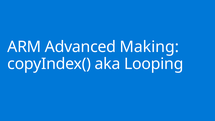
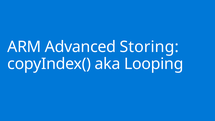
Making: Making -> Storing
